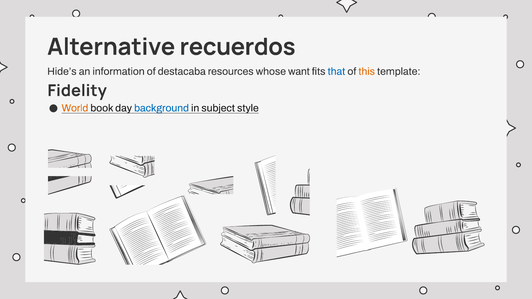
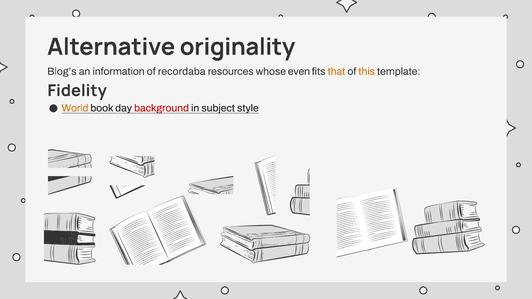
recuerdos: recuerdos -> originality
Hide’s: Hide’s -> Blog’s
destacaba: destacaba -> recordaba
want: want -> even
that colour: blue -> orange
background colour: blue -> red
